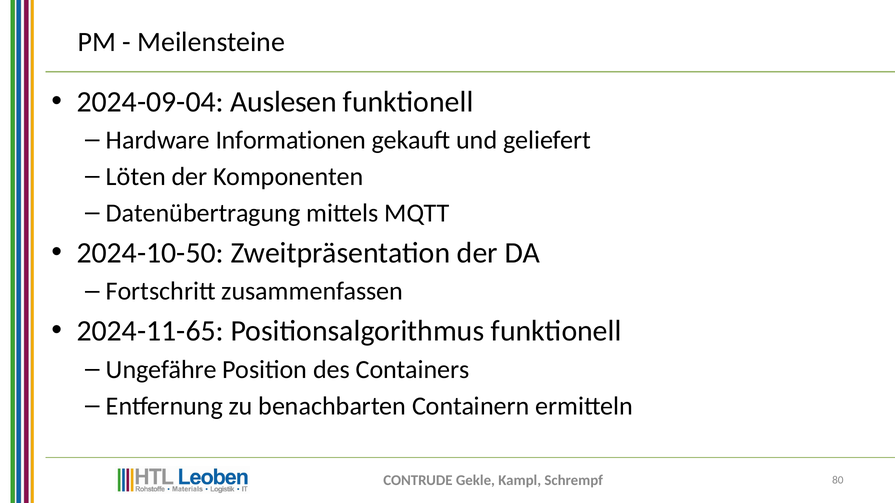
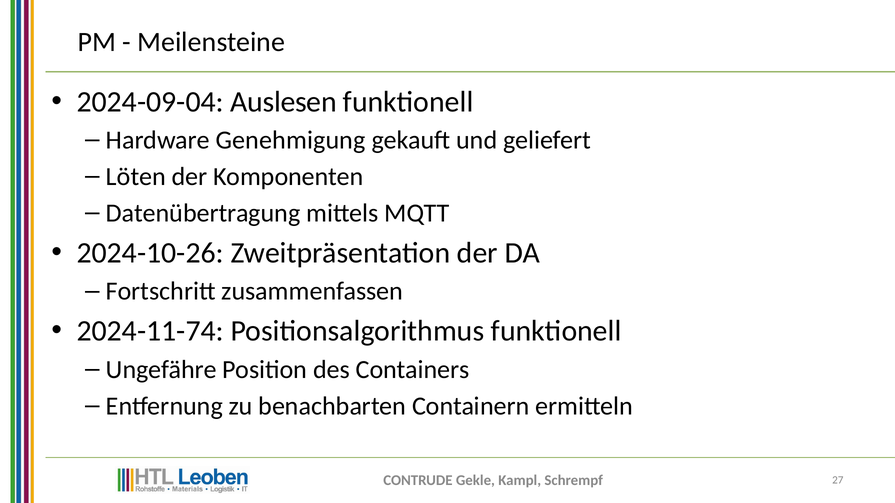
Informationen: Informationen -> Genehmigung
2024-10-50: 2024-10-50 -> 2024-10-26
2024-11-65: 2024-11-65 -> 2024-11-74
80: 80 -> 27
